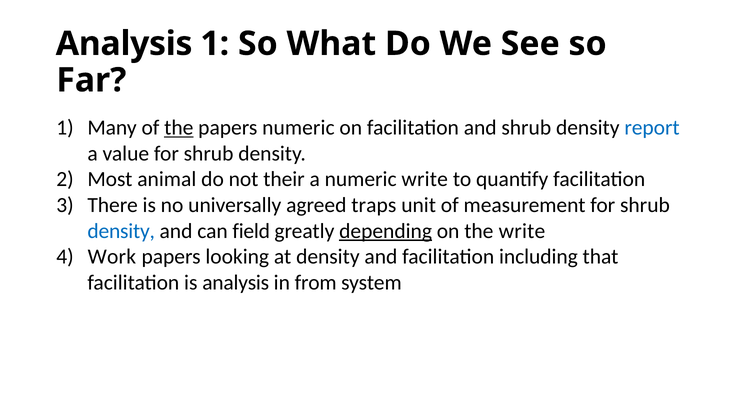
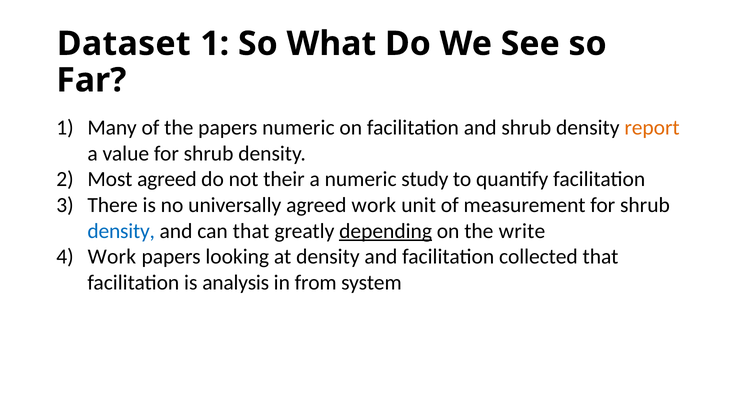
Analysis at (124, 44): Analysis -> Dataset
the at (179, 128) underline: present -> none
report colour: blue -> orange
Most animal: animal -> agreed
numeric write: write -> study
agreed traps: traps -> work
can field: field -> that
including: including -> collected
